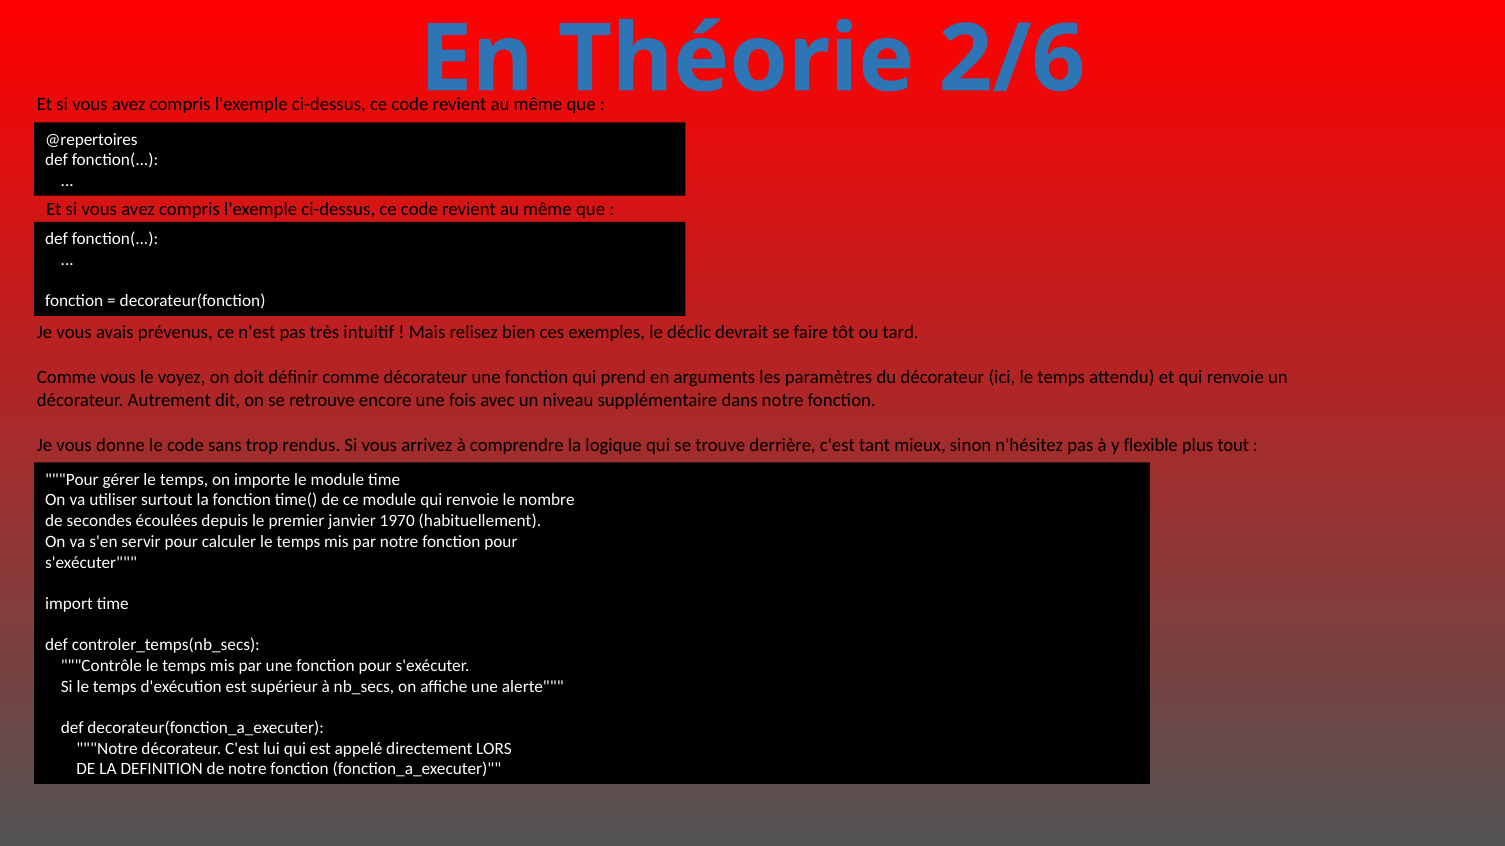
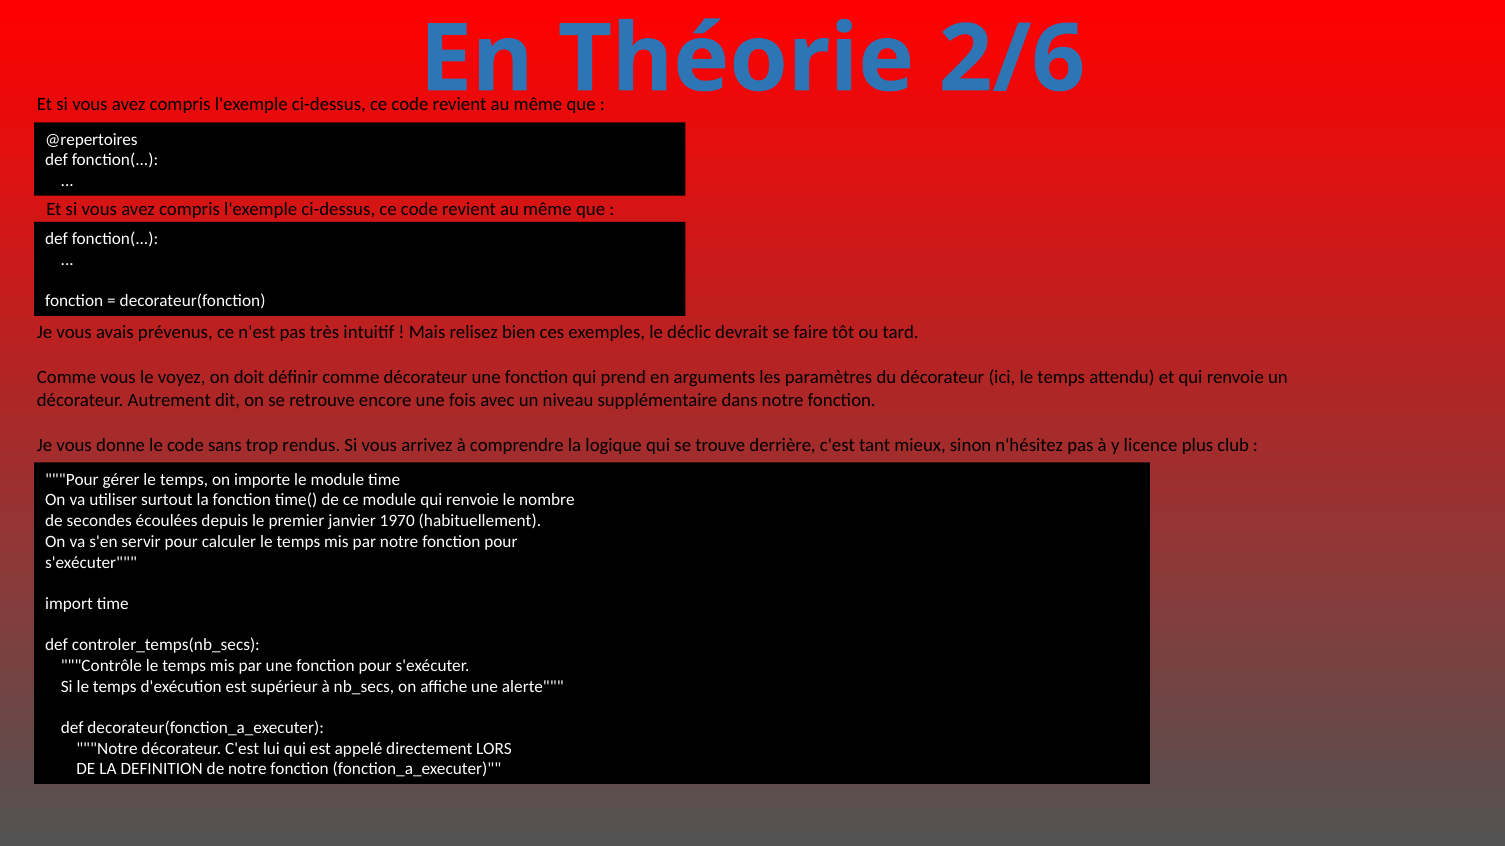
flexible: flexible -> licence
tout: tout -> club
